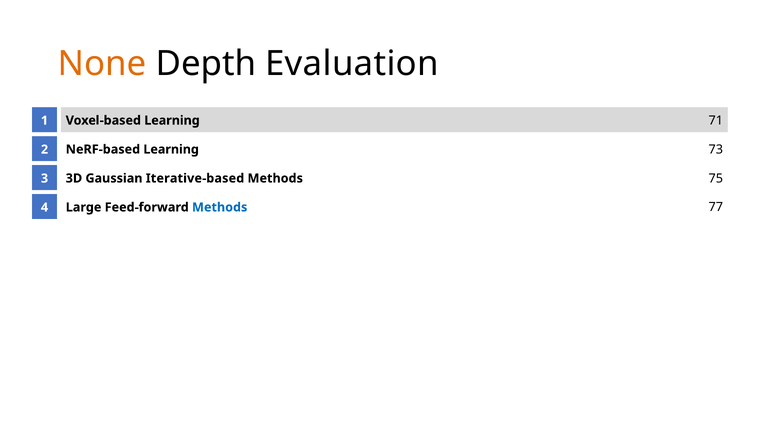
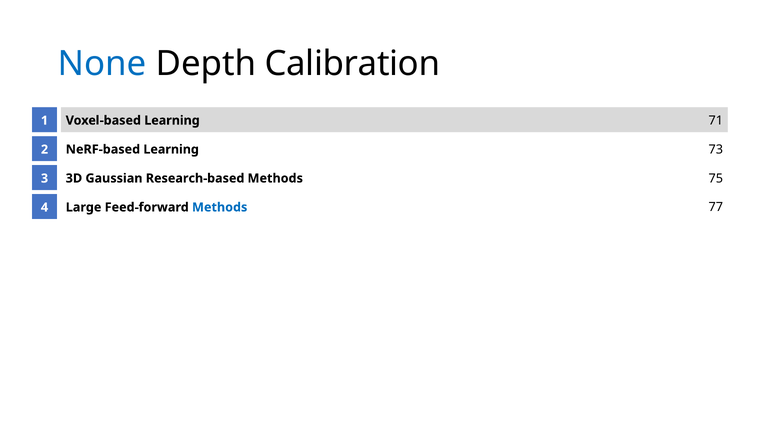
None colour: orange -> blue
Evaluation: Evaluation -> Calibration
Iterative-based: Iterative-based -> Research-based
